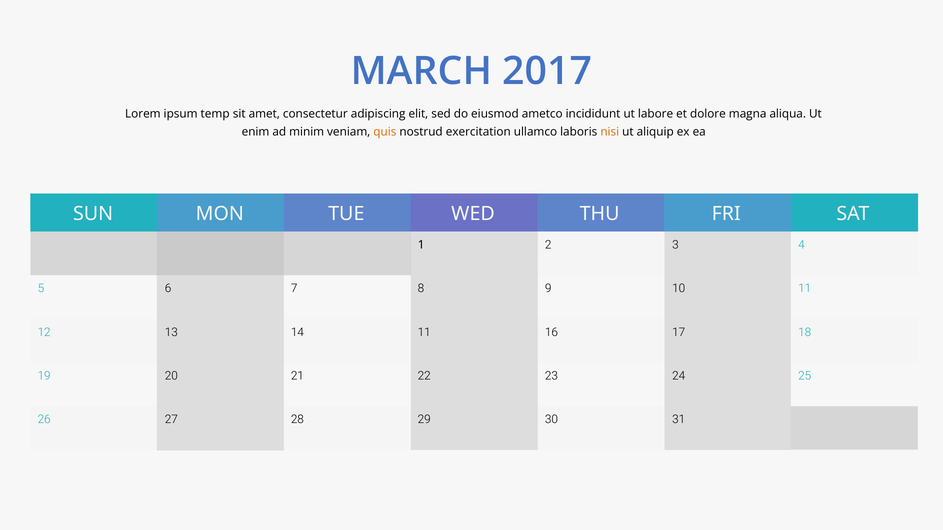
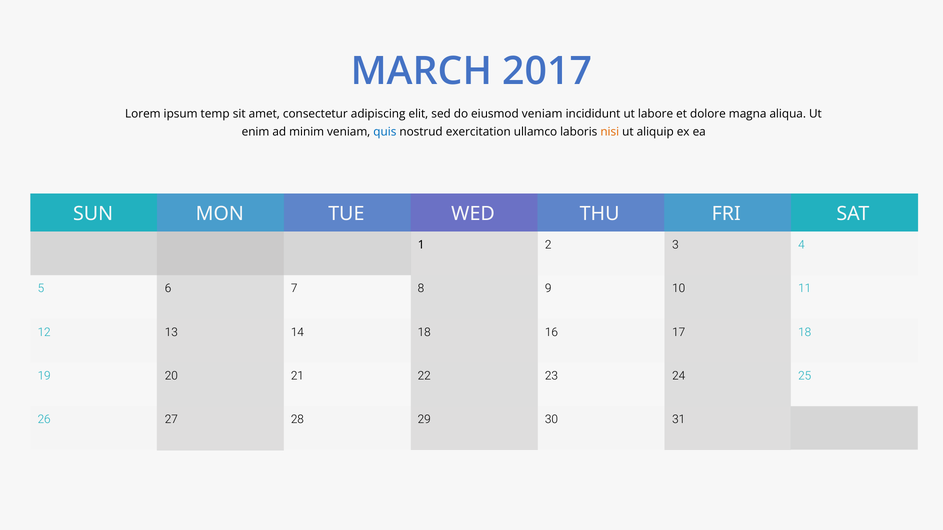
eiusmod ametco: ametco -> veniam
quis colour: orange -> blue
14 11: 11 -> 18
